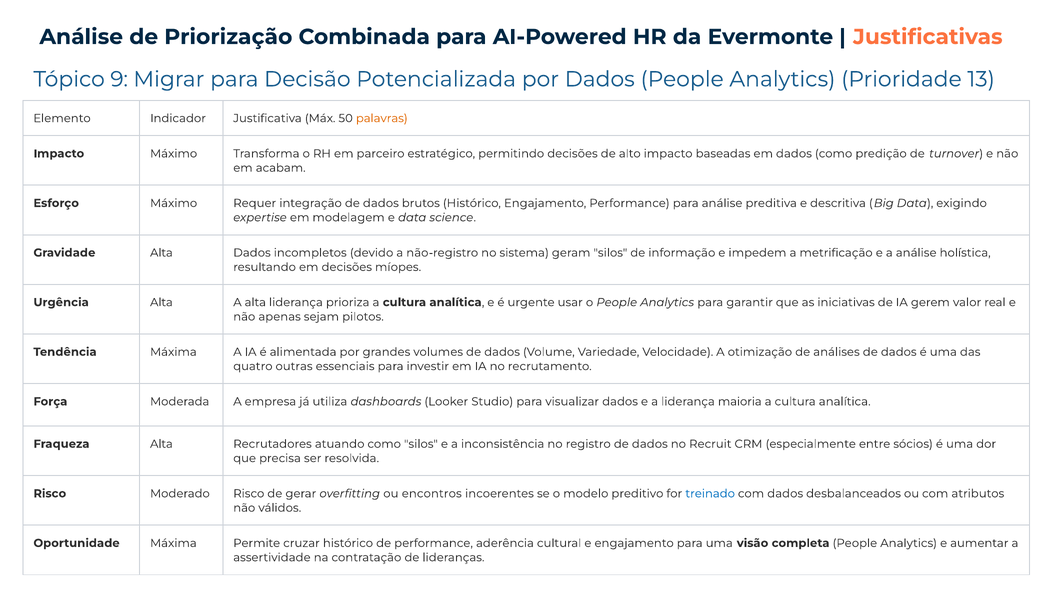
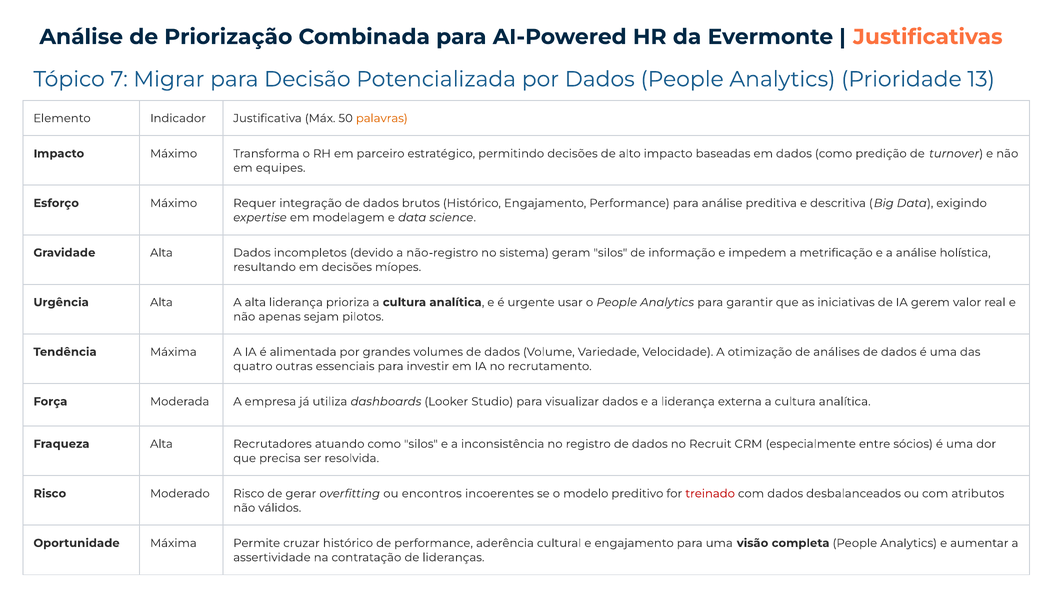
9: 9 -> 7
acabam: acabam -> equipes
maioria: maioria -> externa
treinado colour: blue -> red
